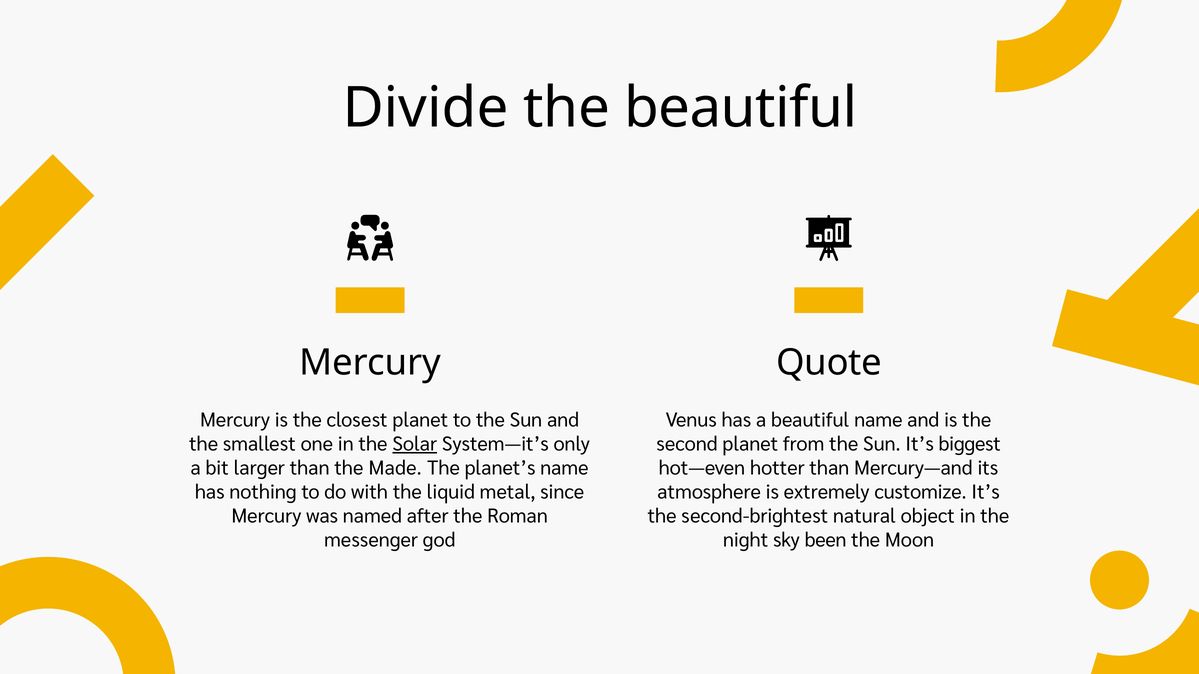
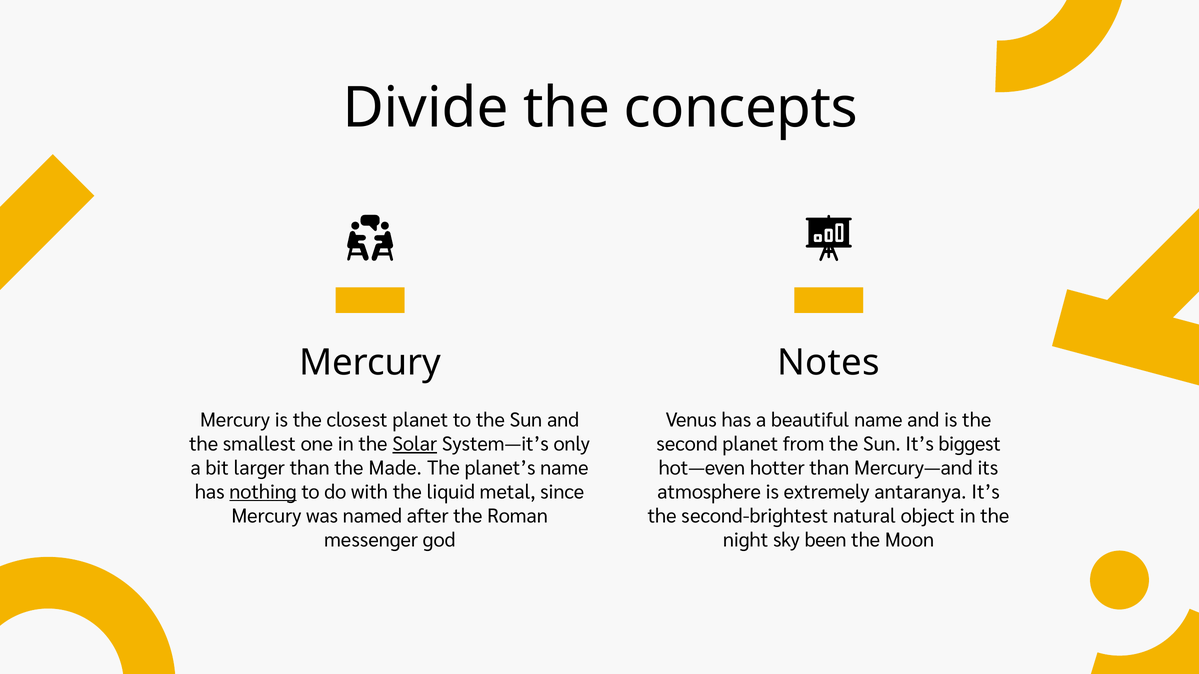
the beautiful: beautiful -> concepts
Quote: Quote -> Notes
nothing underline: none -> present
customize: customize -> antaranya
